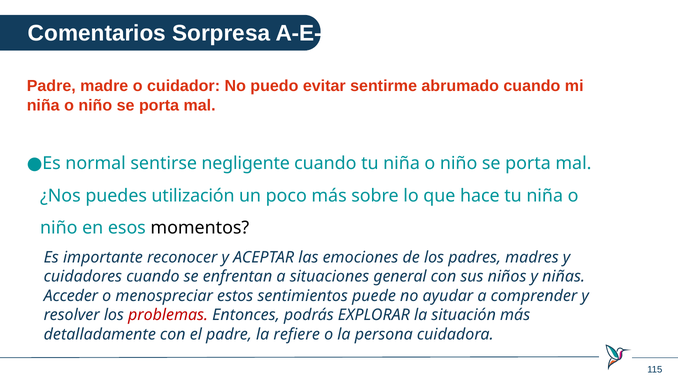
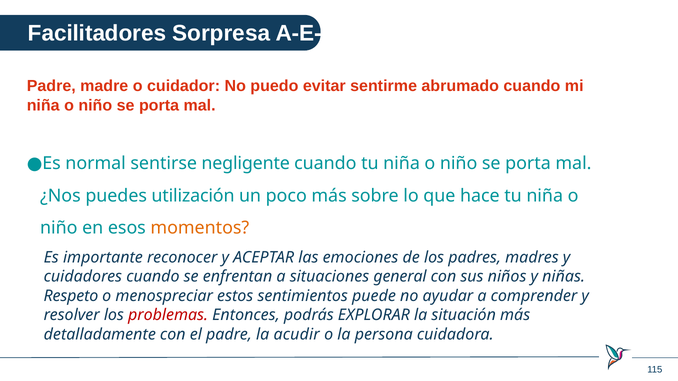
Comentarios: Comentarios -> Facilitadores
momentos colour: black -> orange
Acceder: Acceder -> Respeto
refiere: refiere -> acudir
